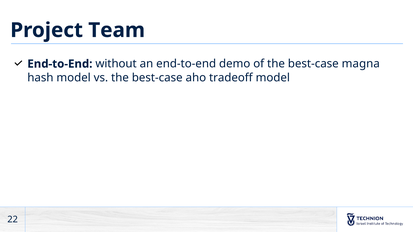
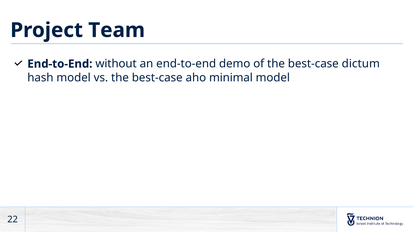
magna: magna -> dictum
tradeoff: tradeoff -> minimal
